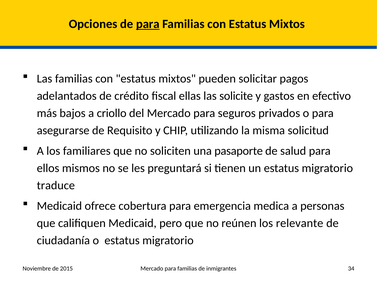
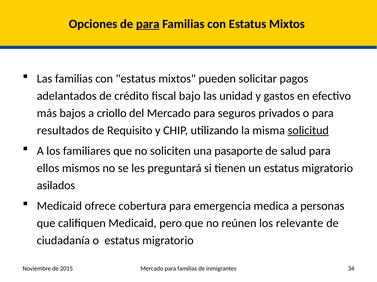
ellas: ellas -> bajo
solicite: solicite -> unidad
asegurarse: asegurarse -> resultados
solicitud underline: none -> present
traduce: traduce -> asilados
